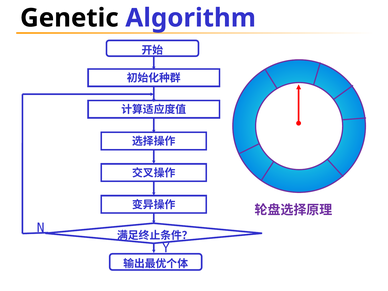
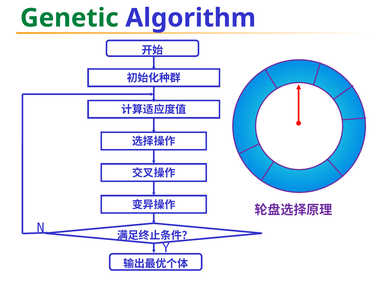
Genetic colour: black -> green
